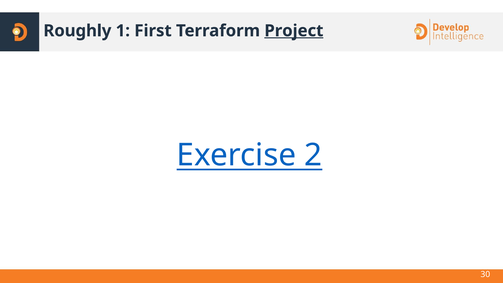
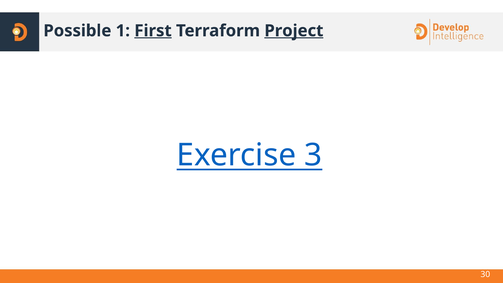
Roughly: Roughly -> Possible
First underline: none -> present
2: 2 -> 3
